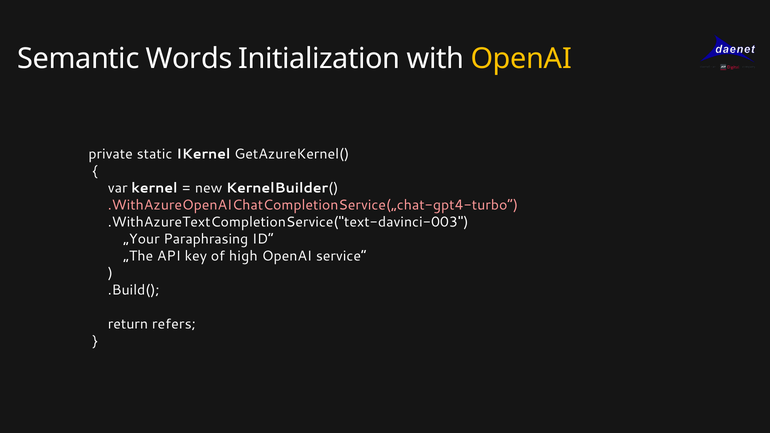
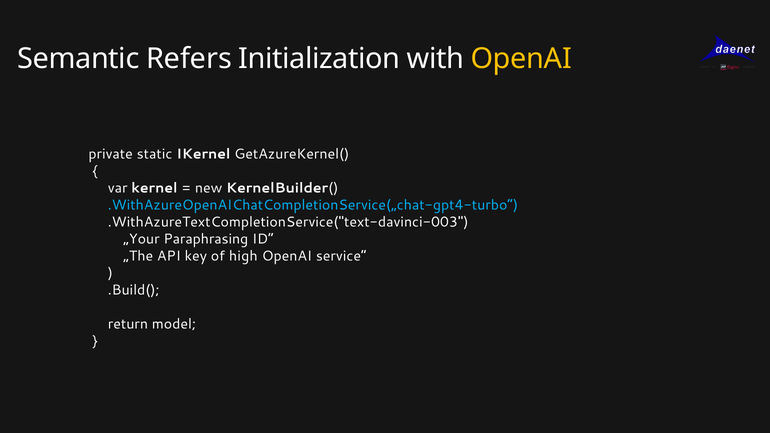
Words: Words -> Refers
.WithAzureOpenAIChatCompletionService(„chat-gpt4-turbo“ colour: pink -> light blue
refers: refers -> model
